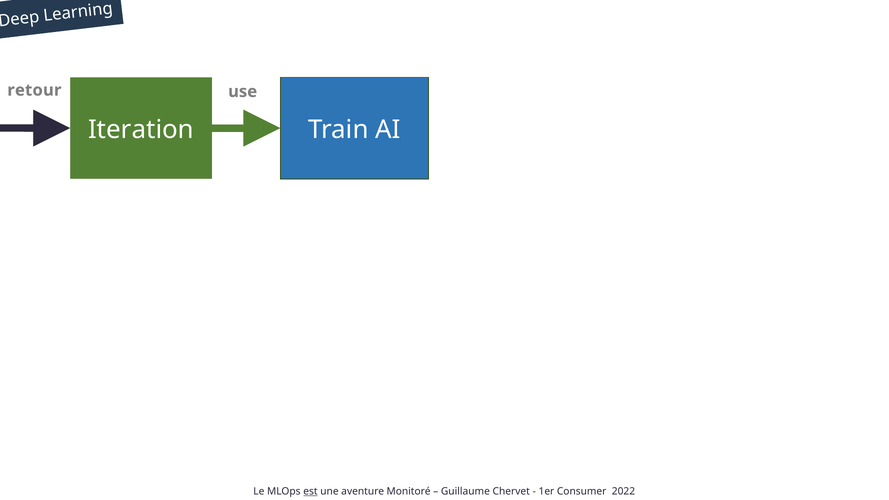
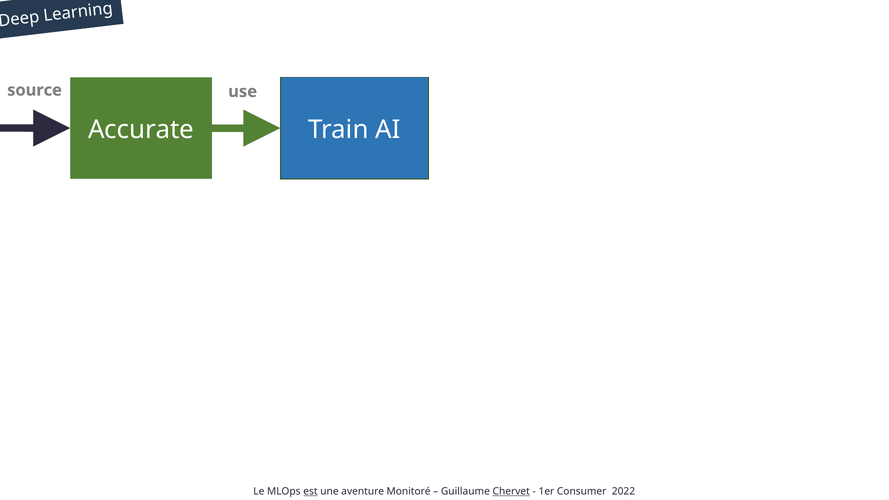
retour: retour -> source
Iteration: Iteration -> Accurate
Chervet underline: none -> present
